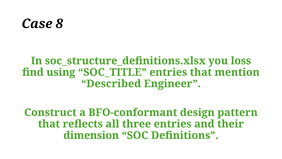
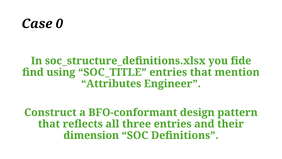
8: 8 -> 0
loss: loss -> fide
Described: Described -> Attributes
